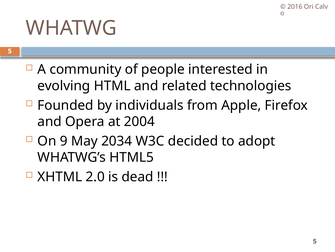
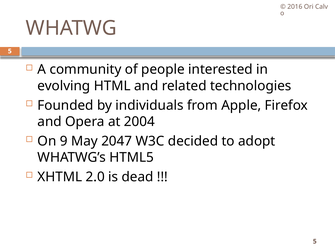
2034: 2034 -> 2047
